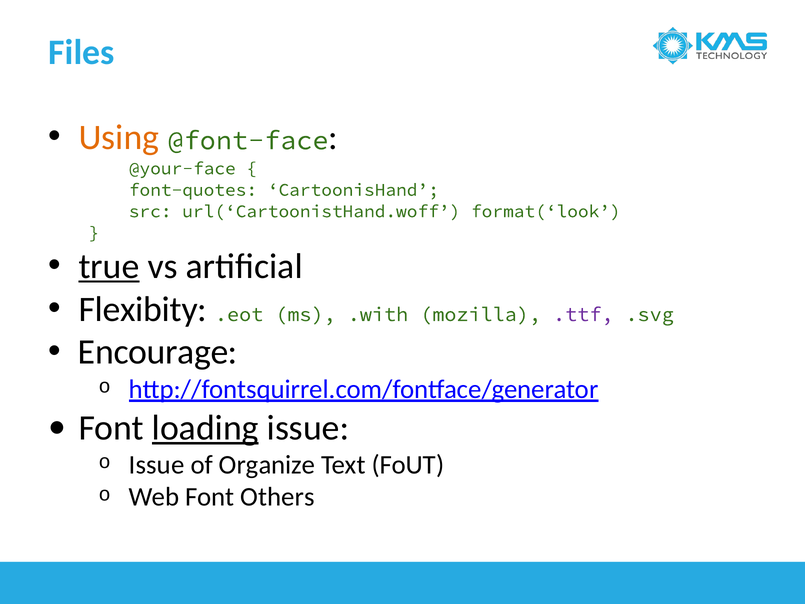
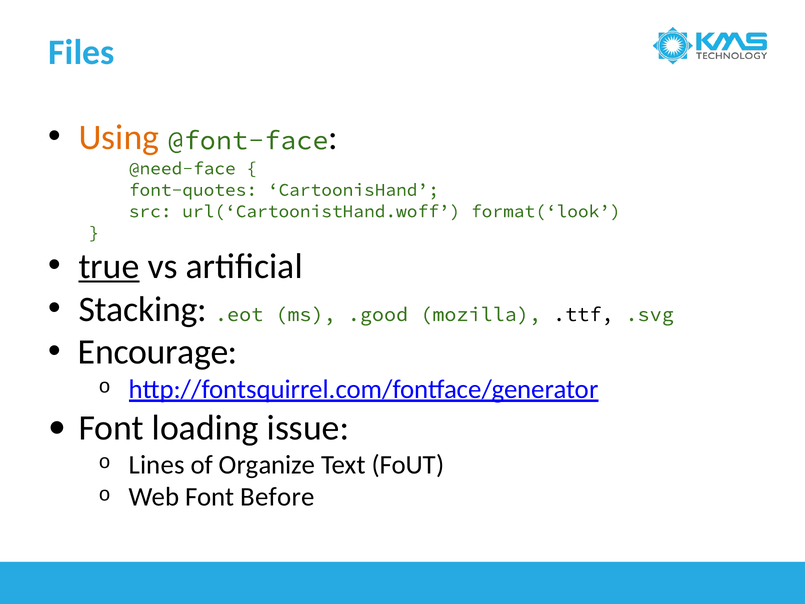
@your-face: @your-face -> @need-face
Flexibity: Flexibity -> Stacking
.with: .with -> .good
.ttf colour: purple -> black
loading underline: present -> none
Issue at (157, 465): Issue -> Lines
Others: Others -> Before
